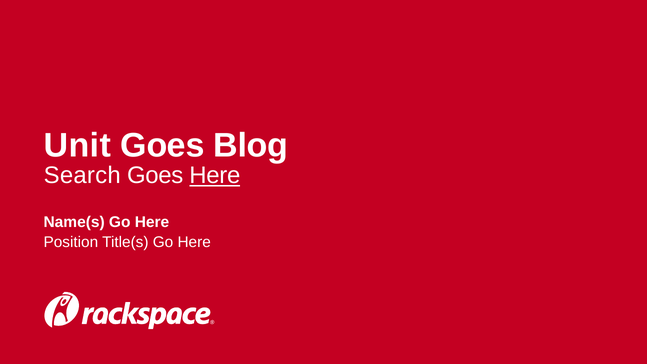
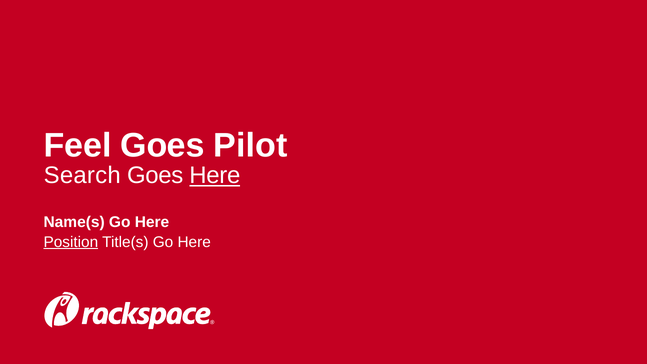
Unit: Unit -> Feel
Blog: Blog -> Pilot
Position underline: none -> present
